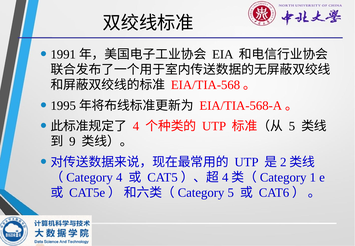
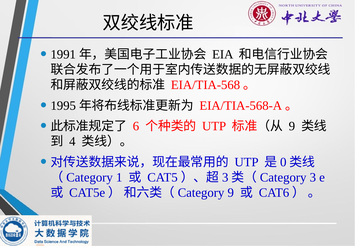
4 at (136, 126): 4 -> 6
5 at (292, 126): 5 -> 9
9: 9 -> 4
2: 2 -> 0
4 at (119, 177): 4 -> 1
4 at (225, 177): 4 -> 3
1 at (313, 177): 1 -> 3
5 at (231, 193): 5 -> 9
